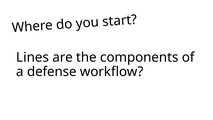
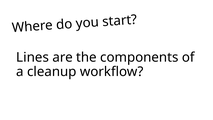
defense: defense -> cleanup
